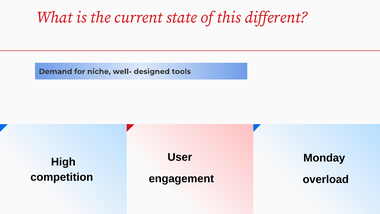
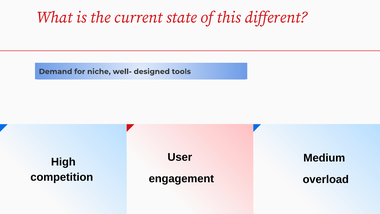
Monday: Monday -> Medium
